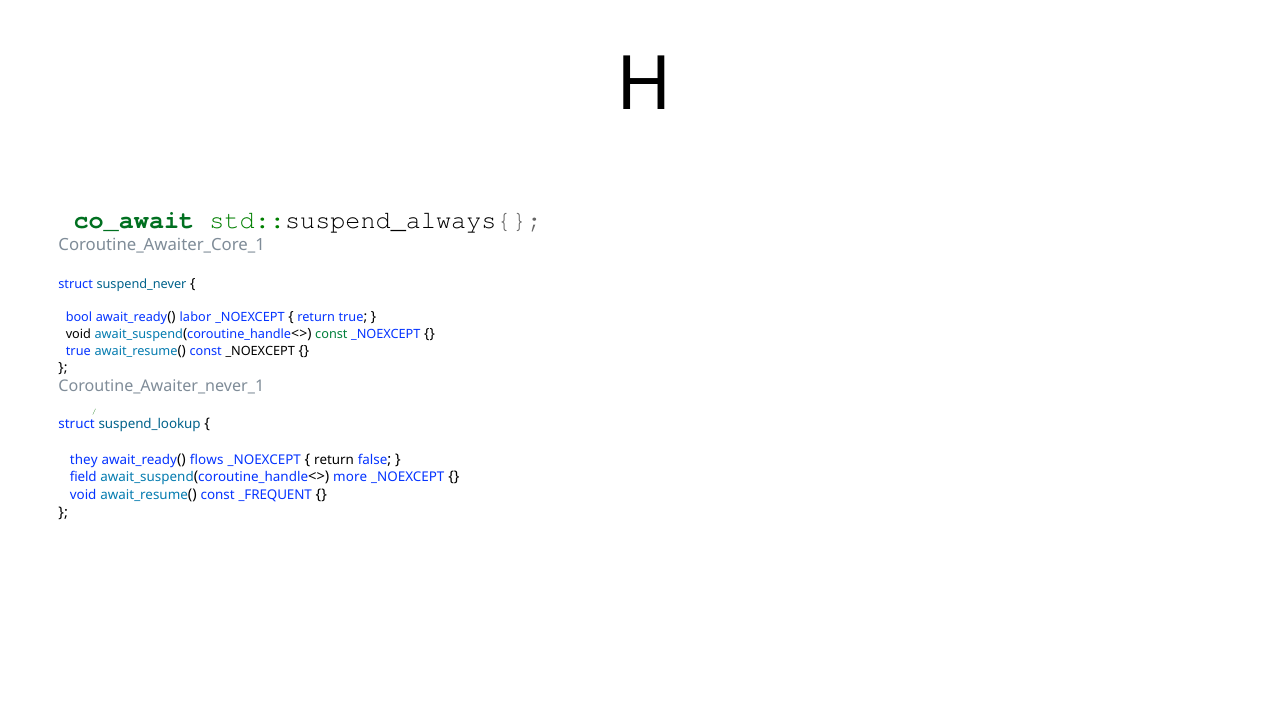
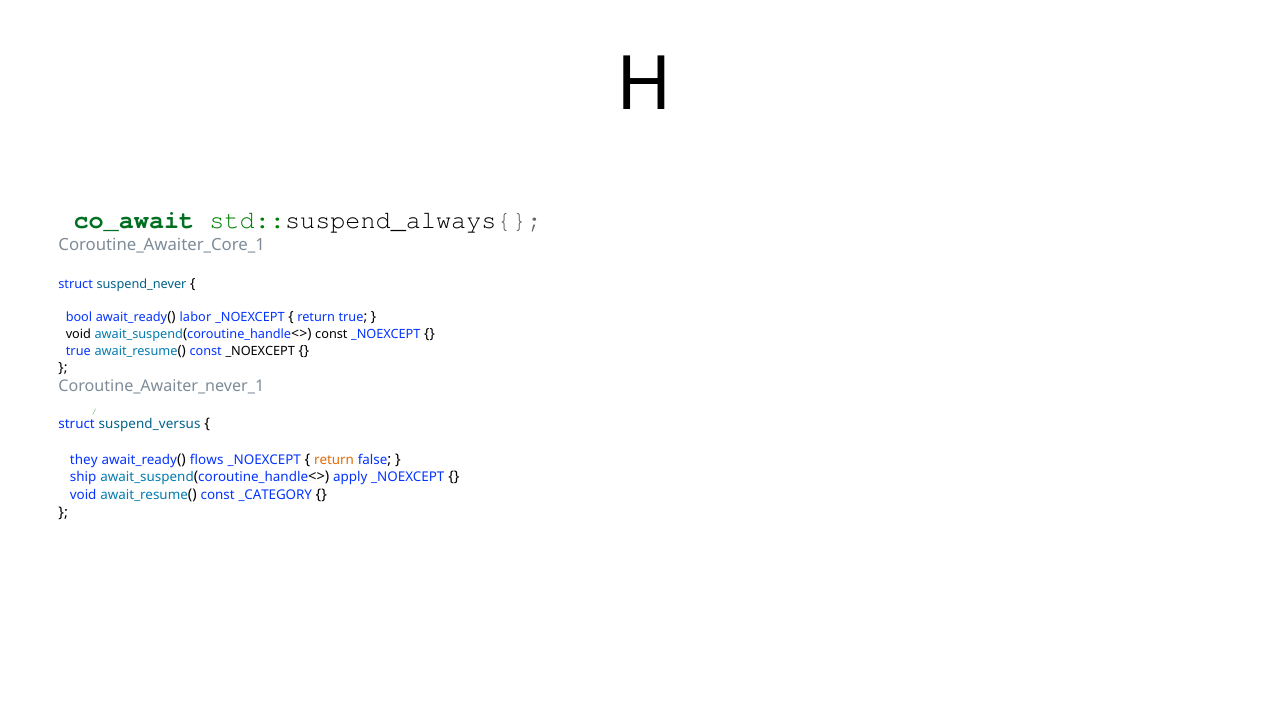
const at (331, 335) colour: green -> black
suspend_lookup: suspend_lookup -> suspend_versus
return at (334, 460) colour: black -> orange
field: field -> ship
more: more -> apply
_FREQUENT: _FREQUENT -> _CATEGORY
